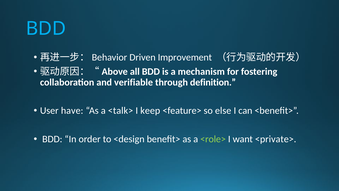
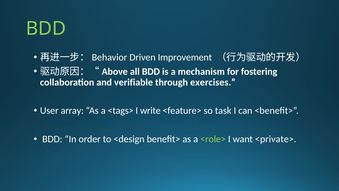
BDD at (46, 28) colour: light blue -> light green
definition: definition -> exercises
have: have -> array
<talk>: <talk> -> <tags>
keep: keep -> write
else: else -> task
